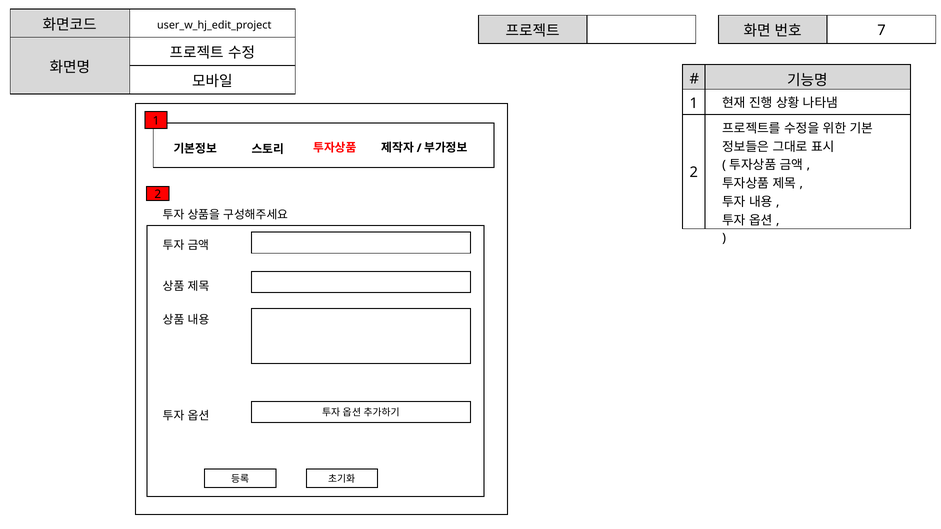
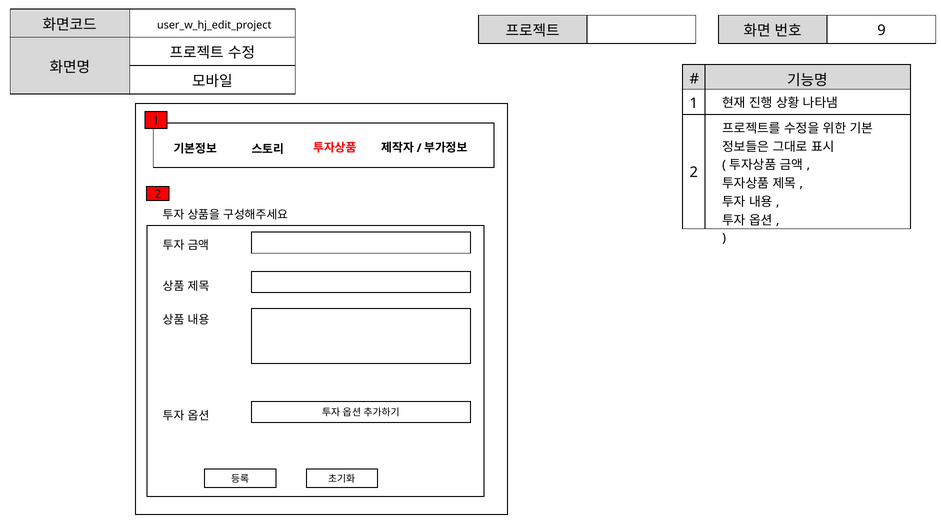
7: 7 -> 9
